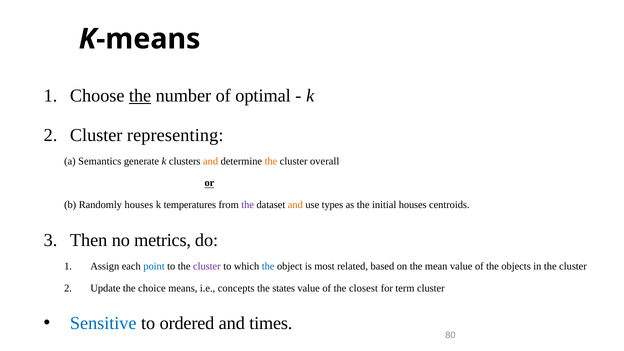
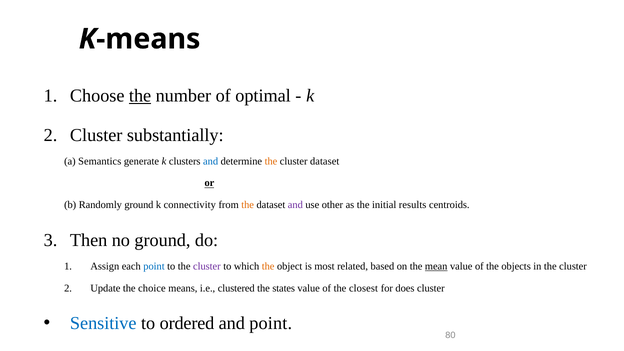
representing: representing -> substantially
and at (211, 161) colour: orange -> blue
cluster overall: overall -> dataset
Randomly houses: houses -> ground
temperatures: temperatures -> connectivity
the at (248, 205) colour: purple -> orange
and at (295, 205) colour: orange -> purple
types: types -> other
initial houses: houses -> results
no metrics: metrics -> ground
the at (268, 266) colour: blue -> orange
mean underline: none -> present
concepts: concepts -> clustered
term: term -> does
and times: times -> point
